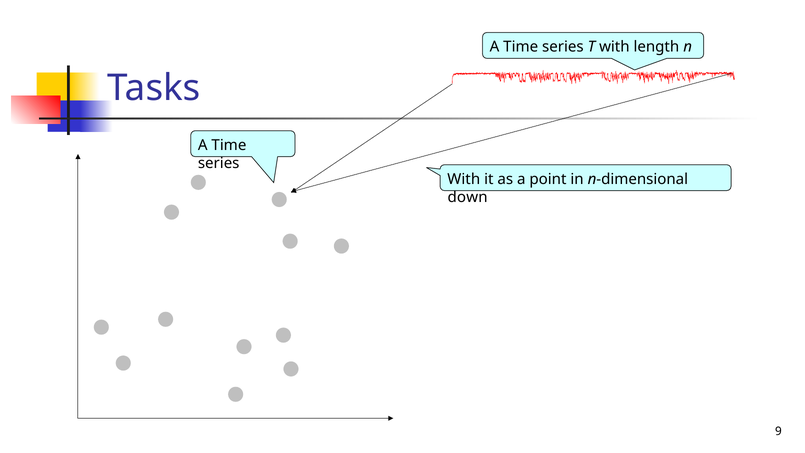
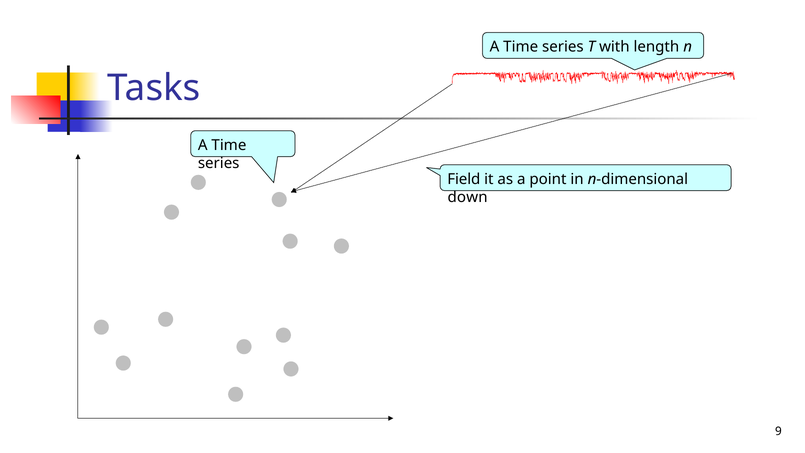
With at (464, 179): With -> Field
